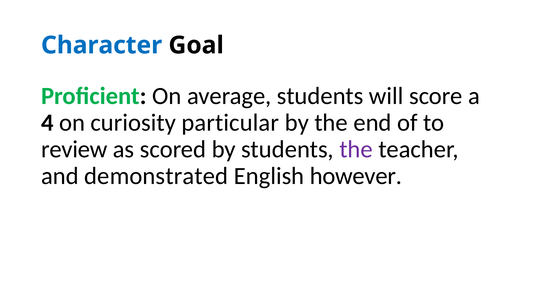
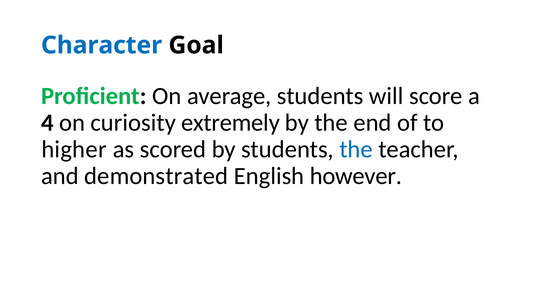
particular: particular -> extremely
review: review -> higher
the at (356, 149) colour: purple -> blue
